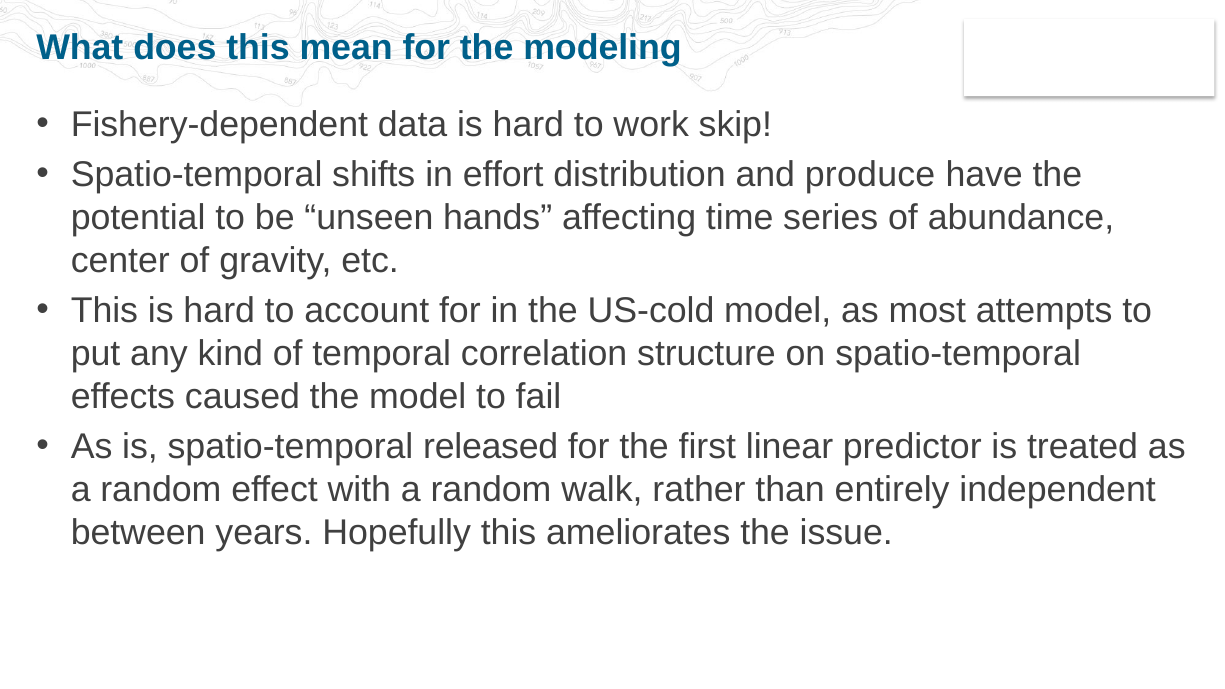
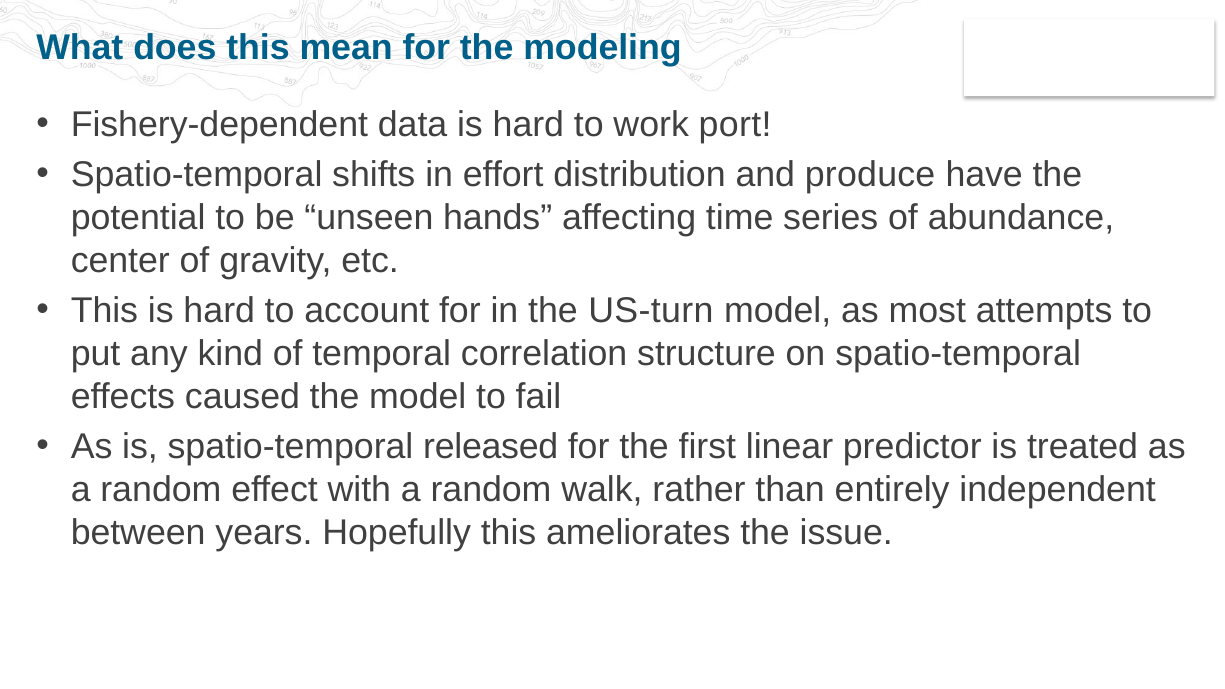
skip: skip -> port
US-cold: US-cold -> US-turn
